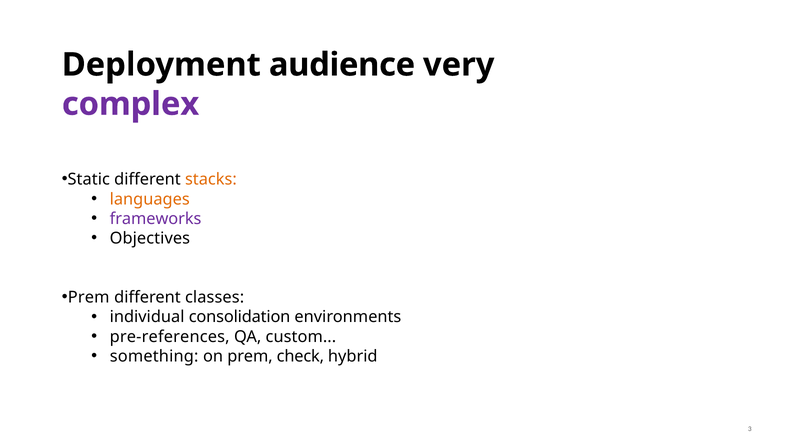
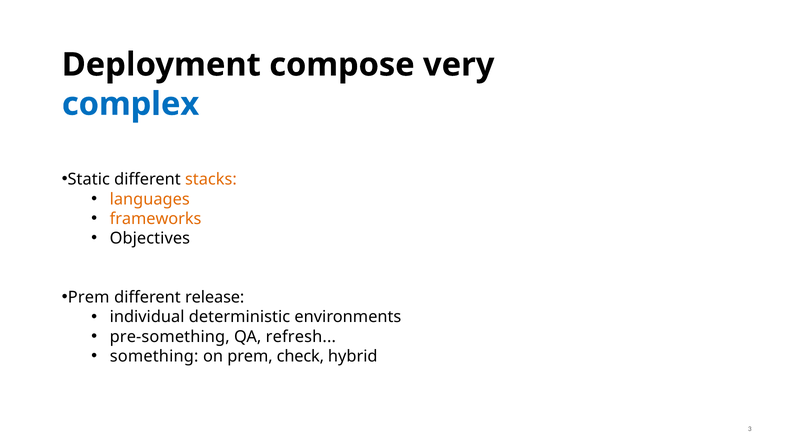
audience: audience -> compose
complex colour: purple -> blue
frameworks colour: purple -> orange
classes: classes -> release
consolidation: consolidation -> deterministic
pre-references: pre-references -> pre-something
custom: custom -> refresh
